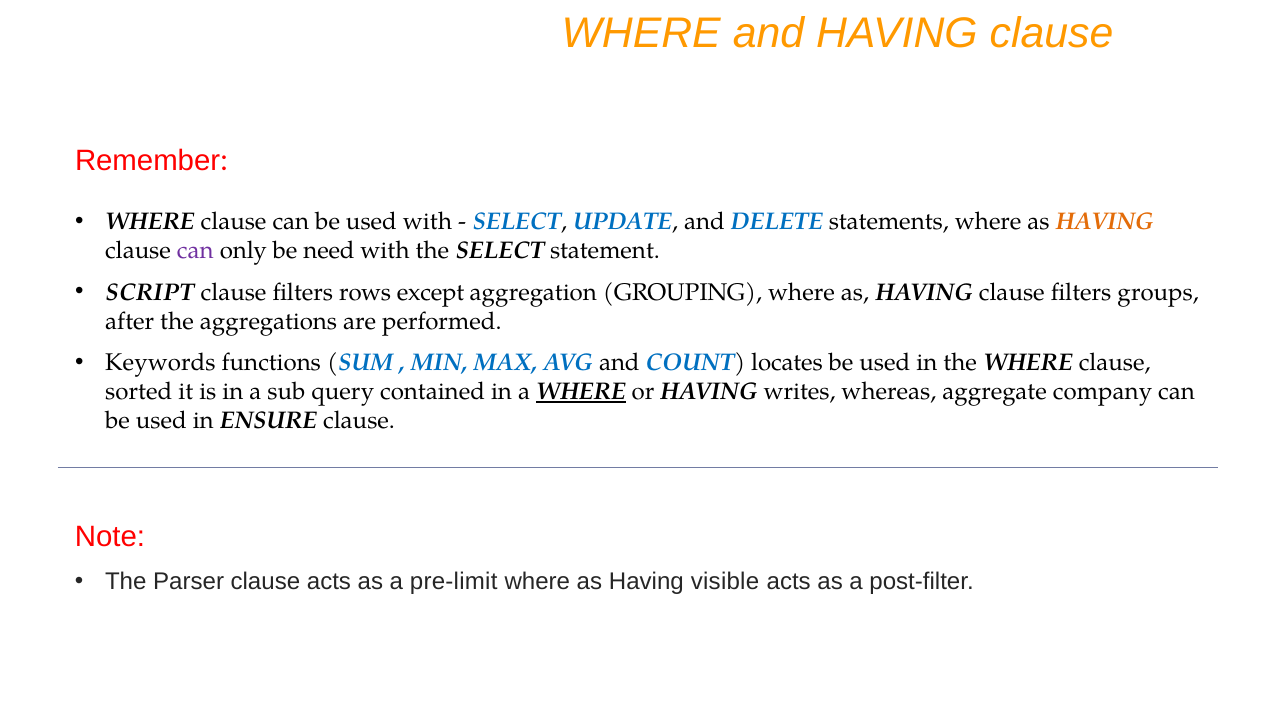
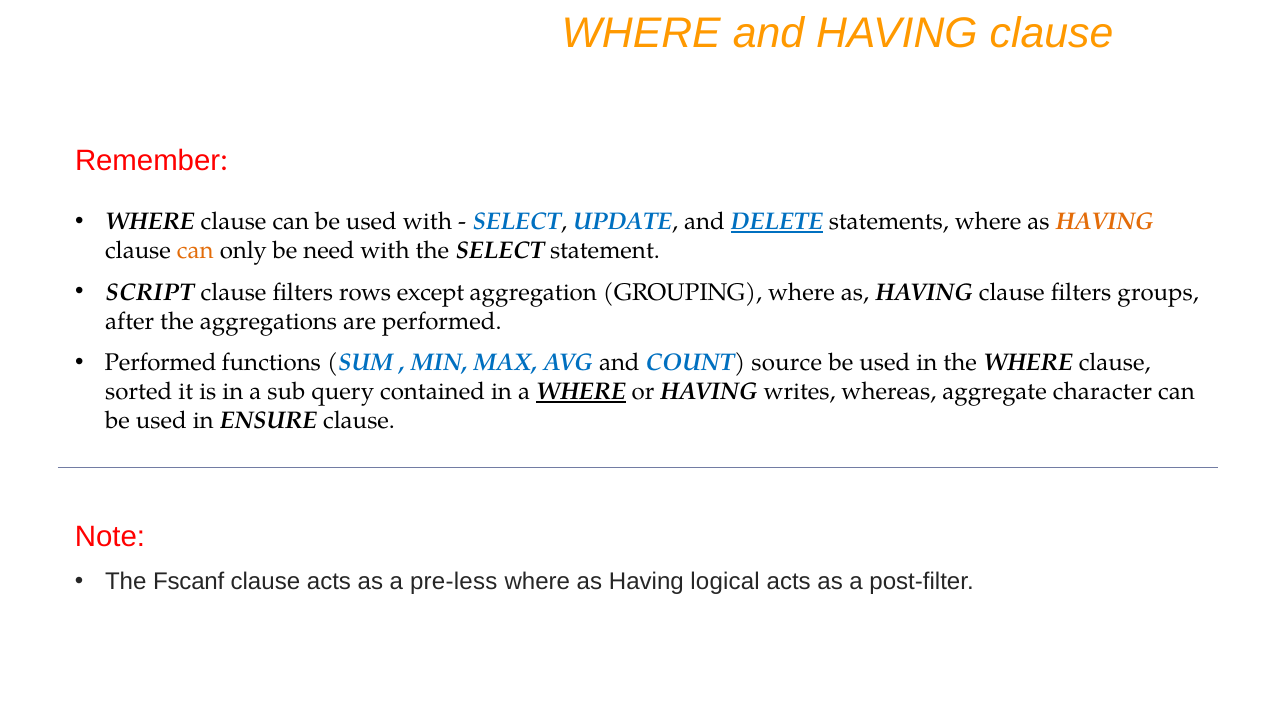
DELETE underline: none -> present
can at (195, 251) colour: purple -> orange
Keywords at (160, 363): Keywords -> Performed
locates: locates -> source
company: company -> character
Parser: Parser -> Fscanf
pre-limit: pre-limit -> pre-less
visible: visible -> logical
